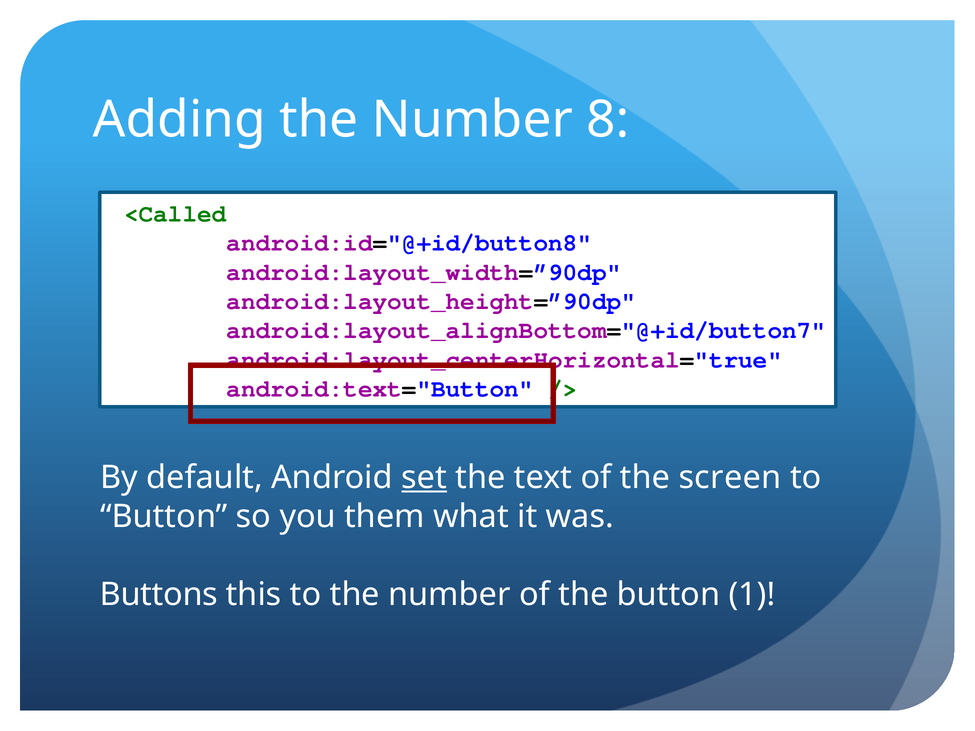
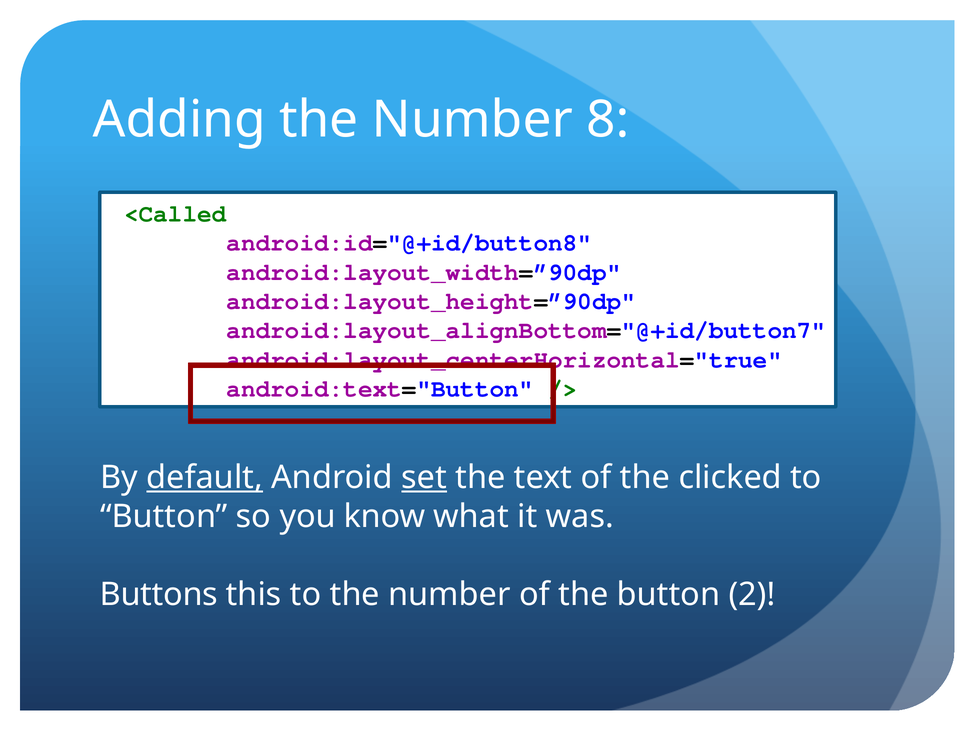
default underline: none -> present
screen: screen -> clicked
them: them -> know
1: 1 -> 2
